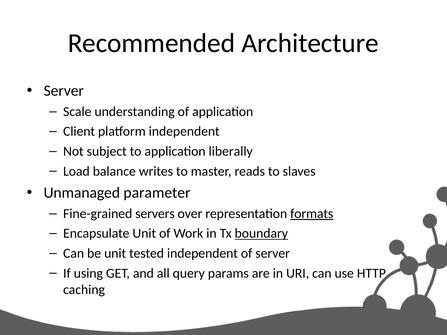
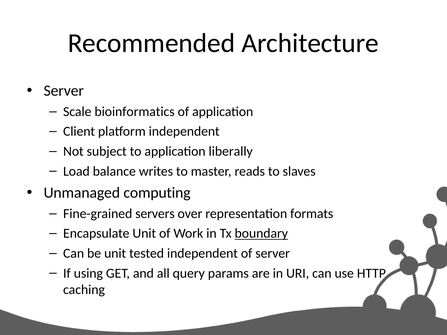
understanding: understanding -> bioinformatics
parameter: parameter -> computing
formats underline: present -> none
